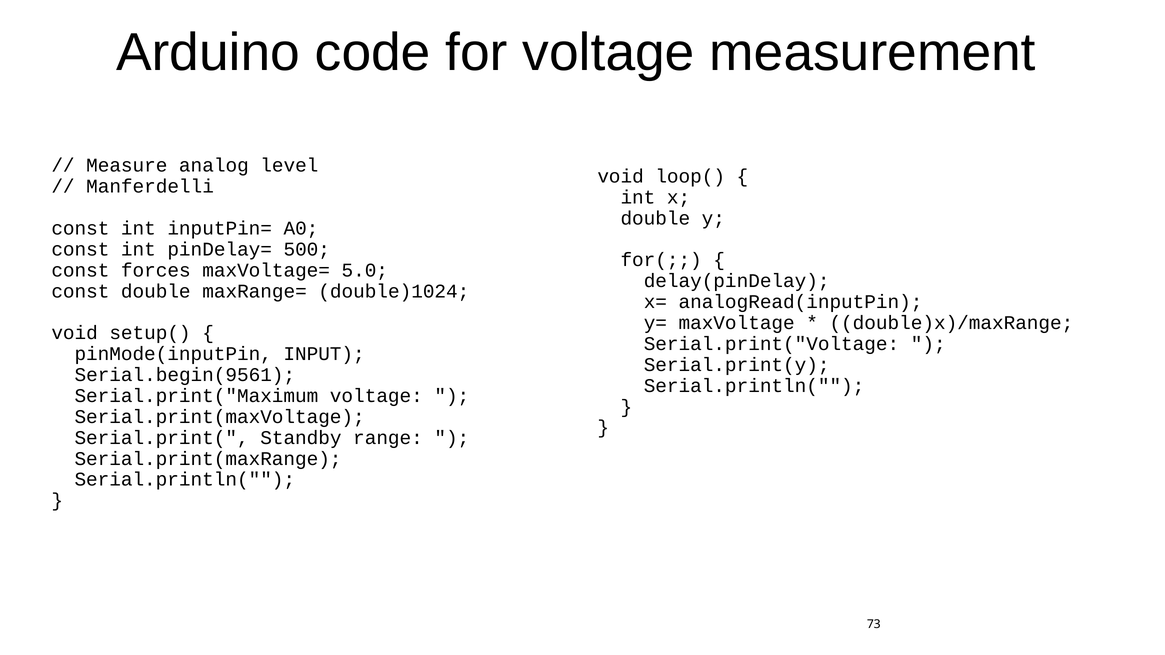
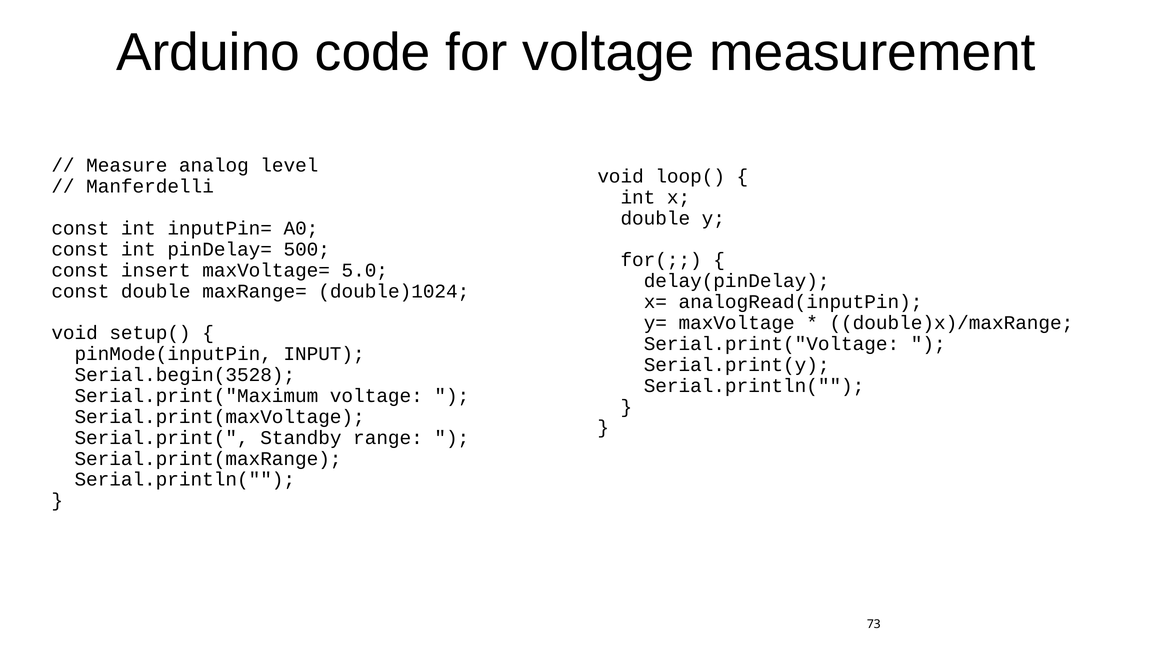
forces: forces -> insert
Serial.begin(9561: Serial.begin(9561 -> Serial.begin(3528
